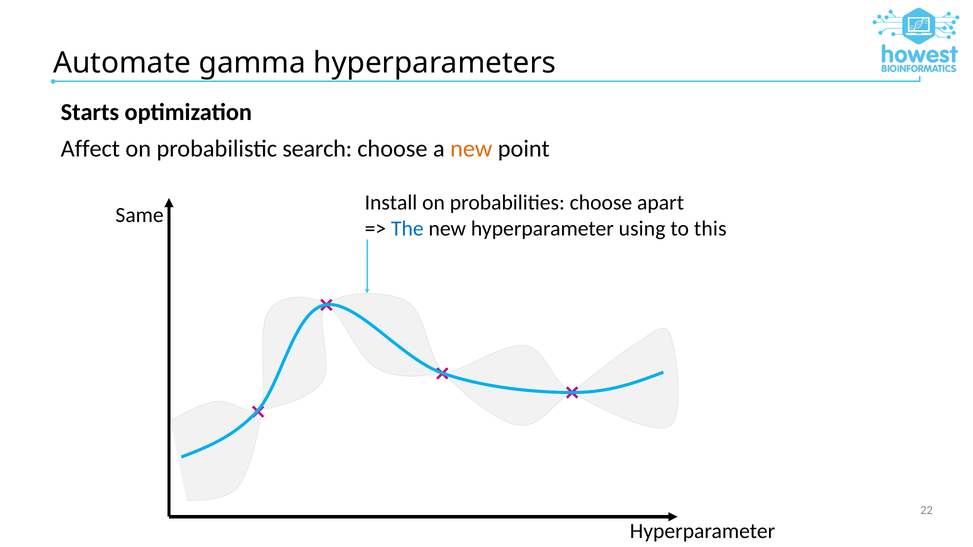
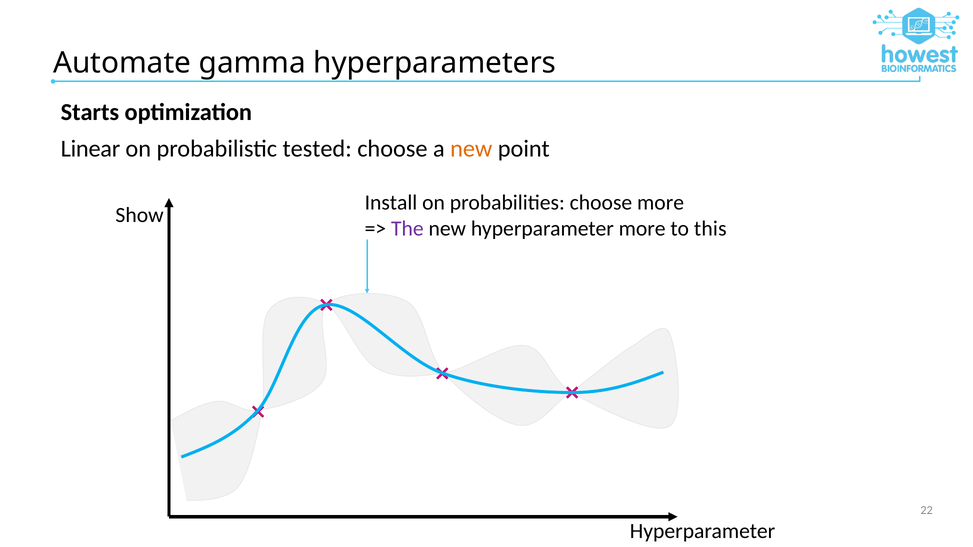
Affect: Affect -> Linear
search: search -> tested
choose apart: apart -> more
Same: Same -> Show
The colour: blue -> purple
hyperparameter using: using -> more
